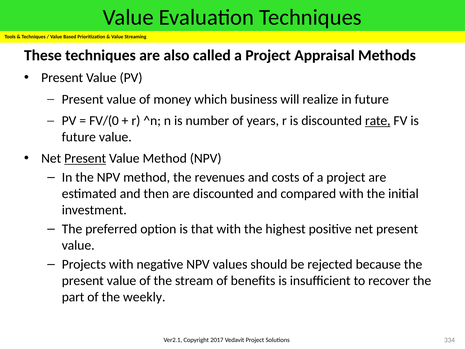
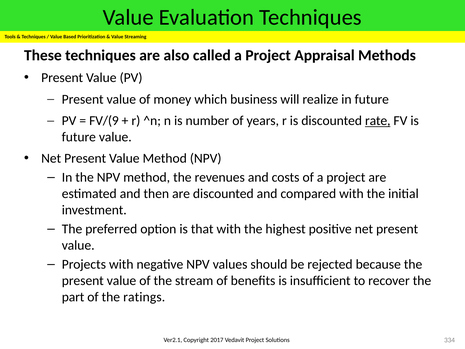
FV/(0: FV/(0 -> FV/(9
Present at (85, 158) underline: present -> none
weekly: weekly -> ratings
